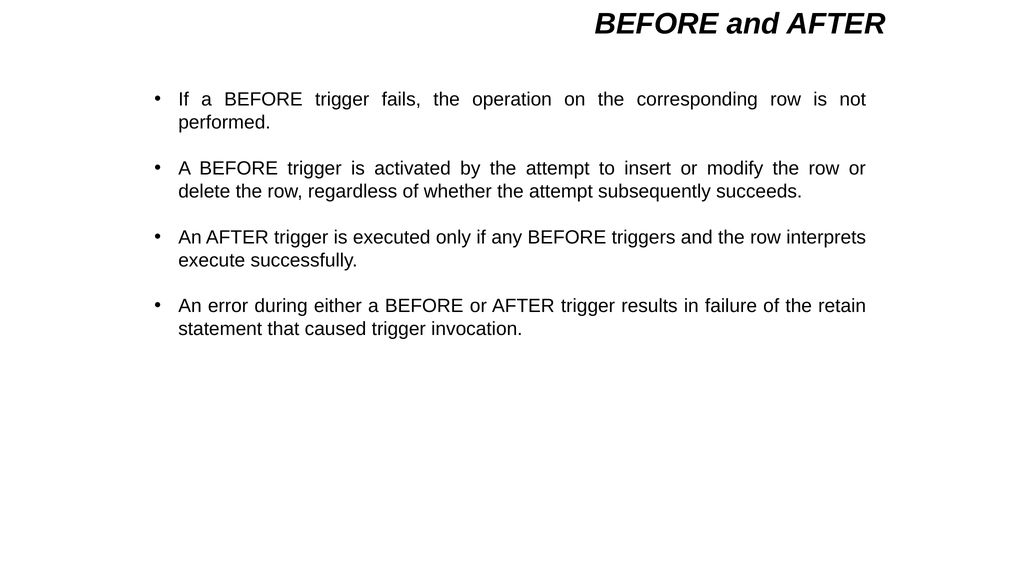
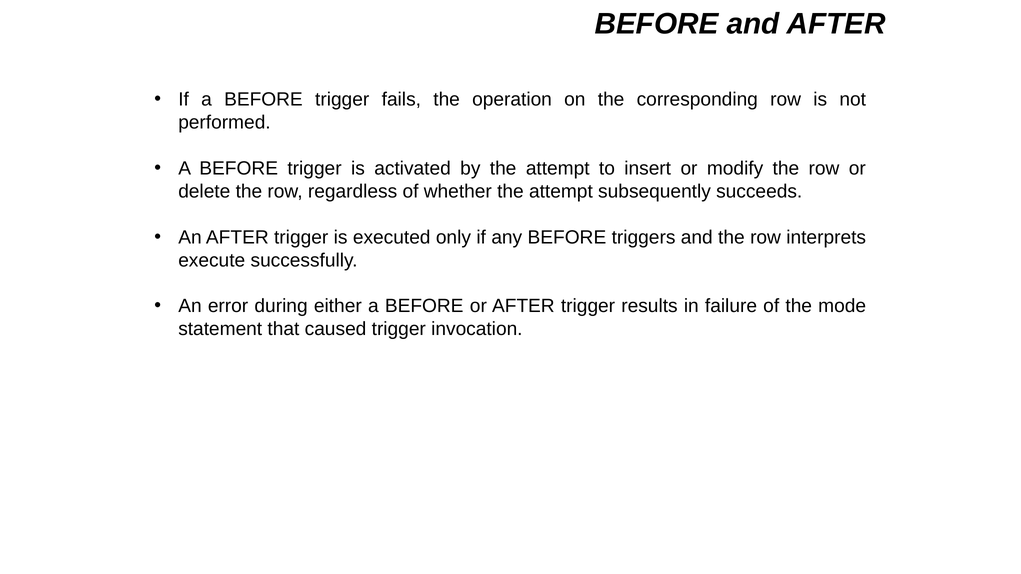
retain: retain -> mode
